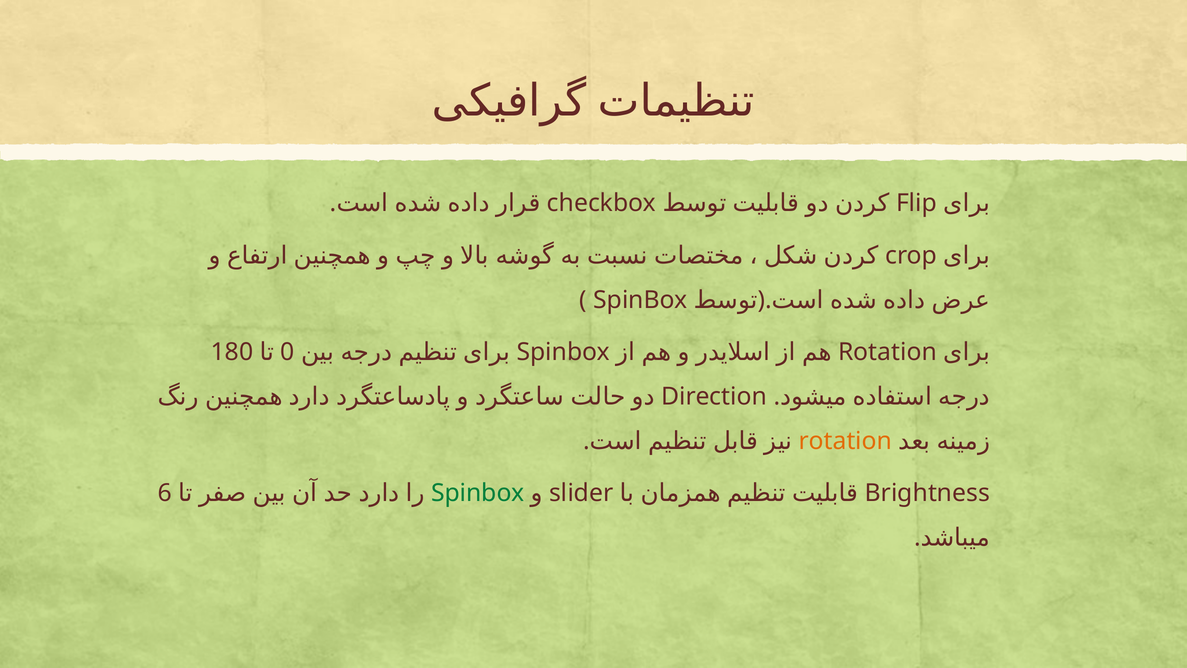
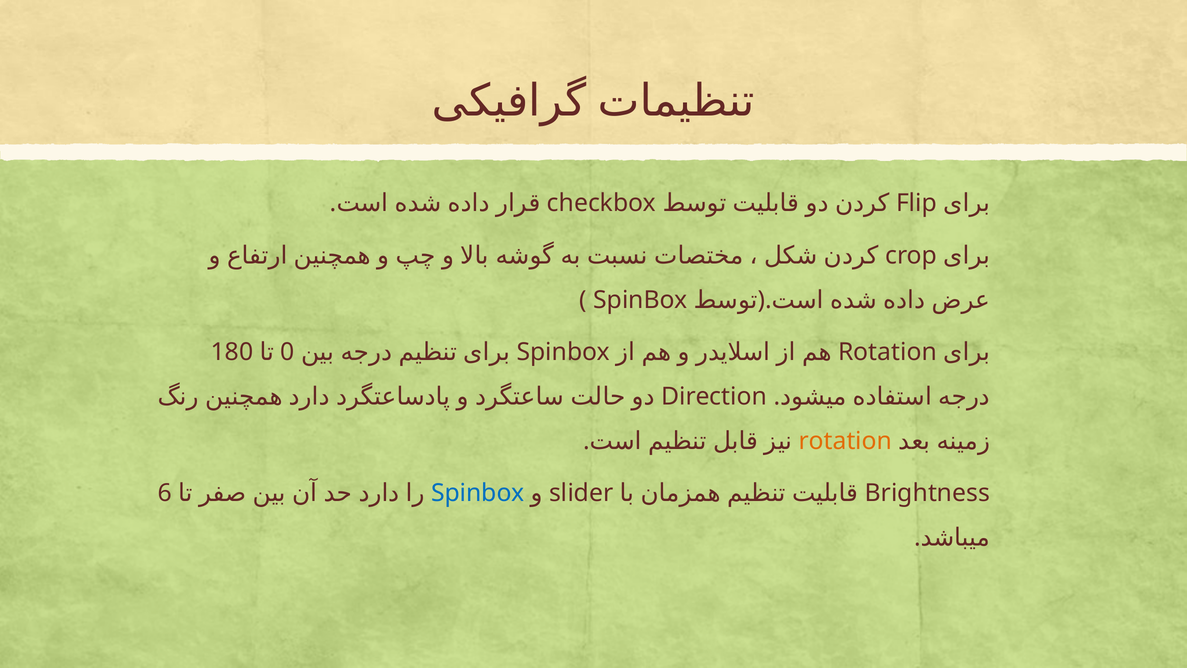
Spinbox at (478, 493) colour: green -> blue
